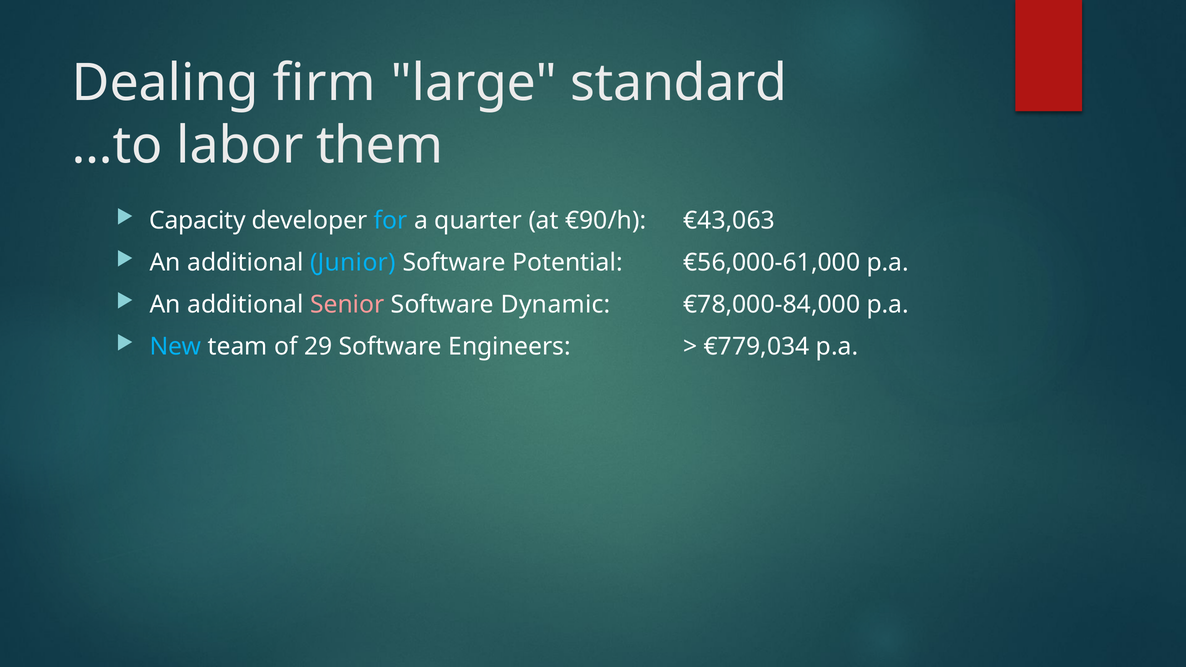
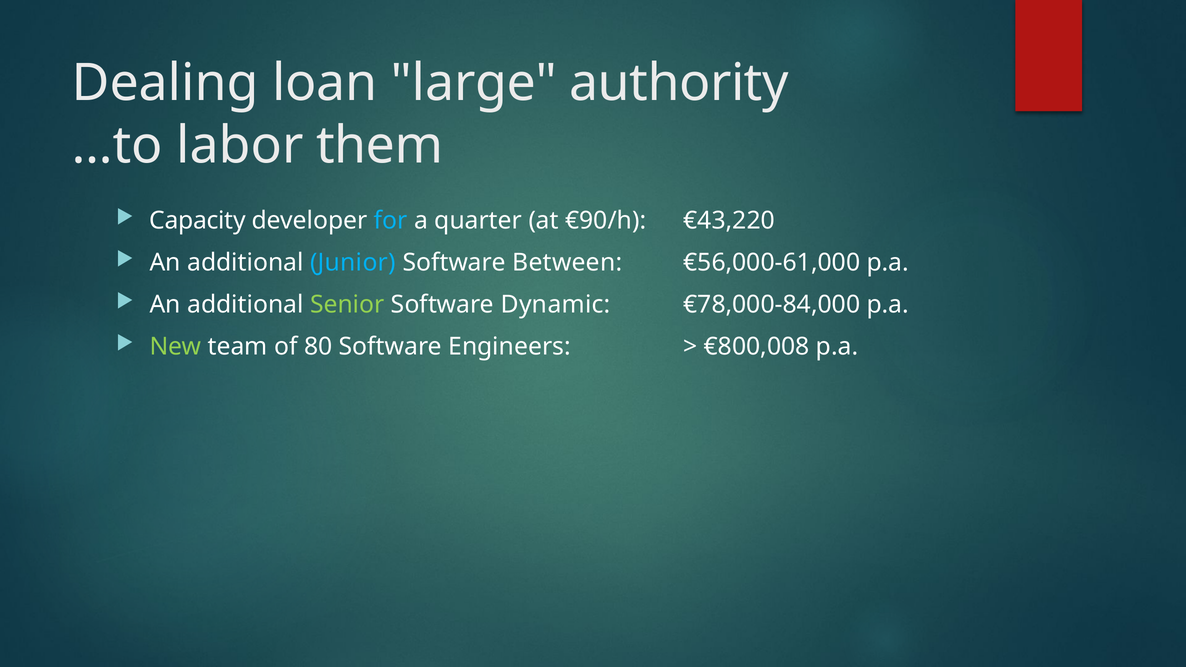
firm: firm -> loan
standard: standard -> authority
€43,063: €43,063 -> €43,220
Potential: Potential -> Between
Senior colour: pink -> light green
New colour: light blue -> light green
29: 29 -> 80
€779,034: €779,034 -> €800,008
